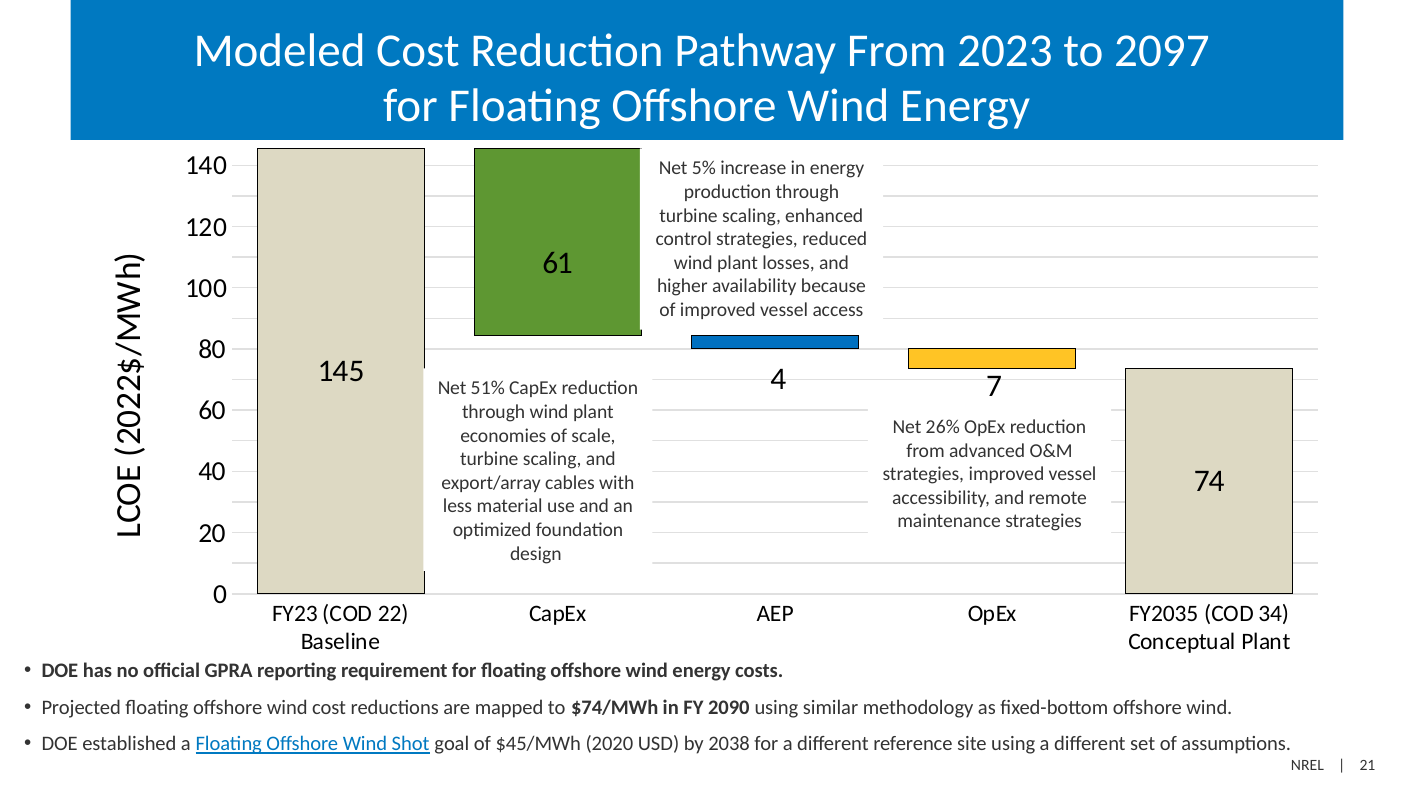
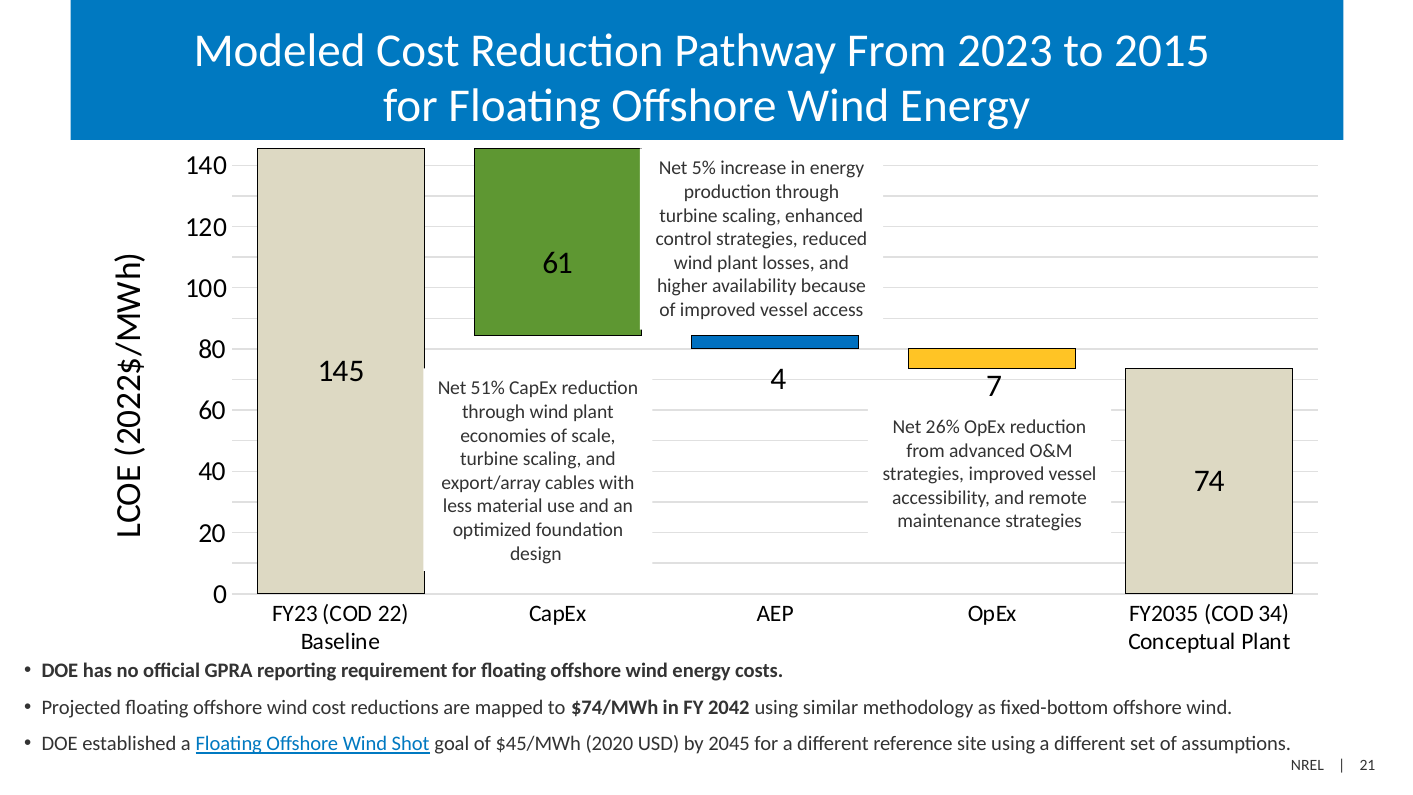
2097: 2097 -> 2015
2090: 2090 -> 2042
2038: 2038 -> 2045
